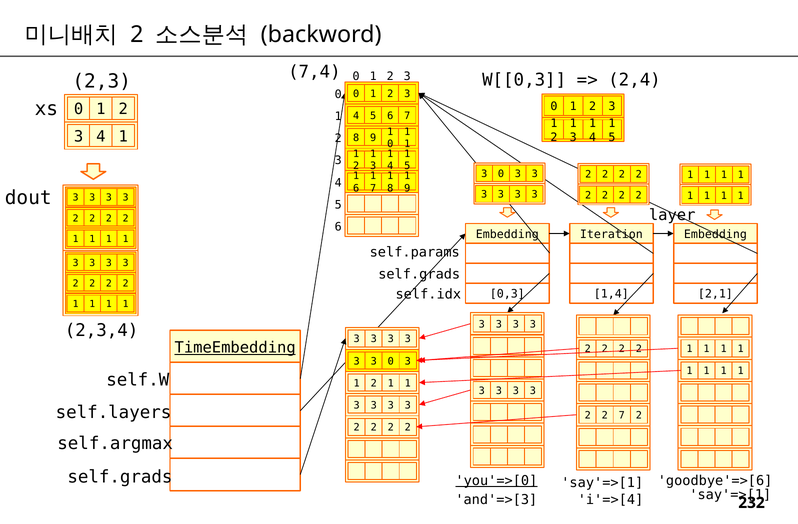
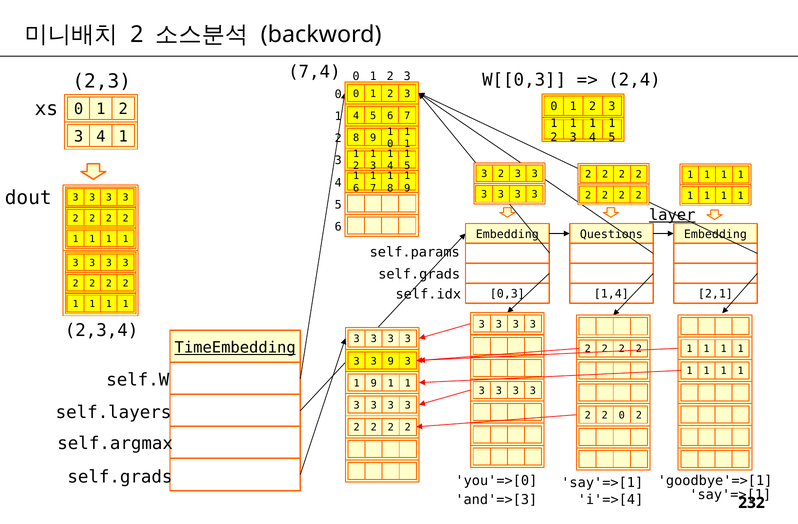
0 at (501, 174): 0 -> 2
layer underline: none -> present
Iteration: Iteration -> Questions
3 3 0: 0 -> 9
2 at (374, 383): 2 -> 9
2 7: 7 -> 0
you'=>[0 underline: present -> none
goodbye'=>[6: goodbye'=>[6 -> goodbye'=>[1
